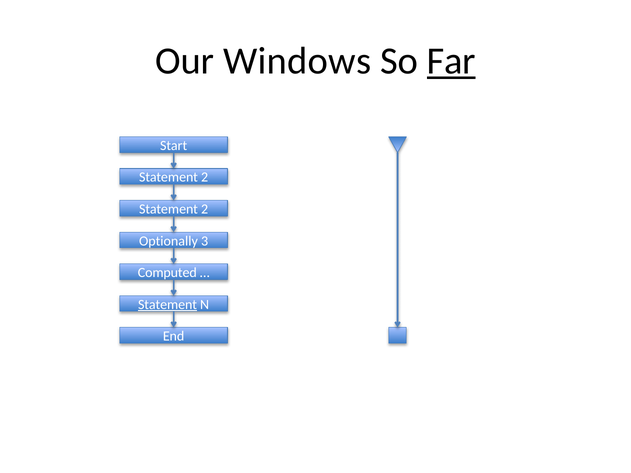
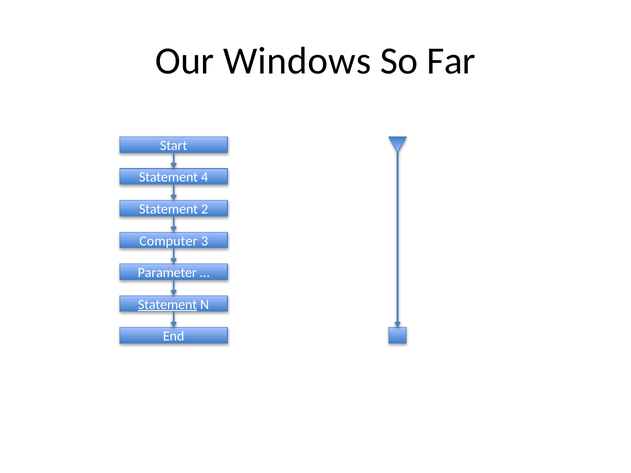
Far underline: present -> none
2 at (205, 177): 2 -> 4
Optionally: Optionally -> Computer
Computed: Computed -> Parameter
